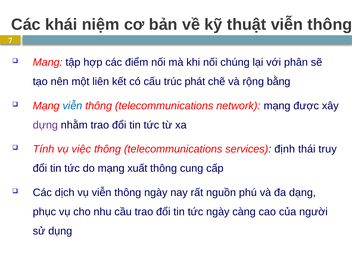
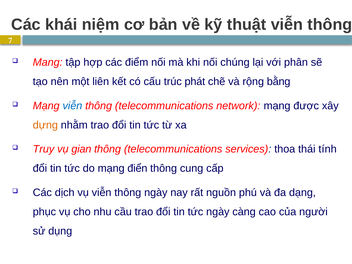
dựng colour: purple -> orange
Tính: Tính -> Truy
việc: việc -> gian
định: định -> thoa
truy: truy -> tính
xuất: xuất -> điển
